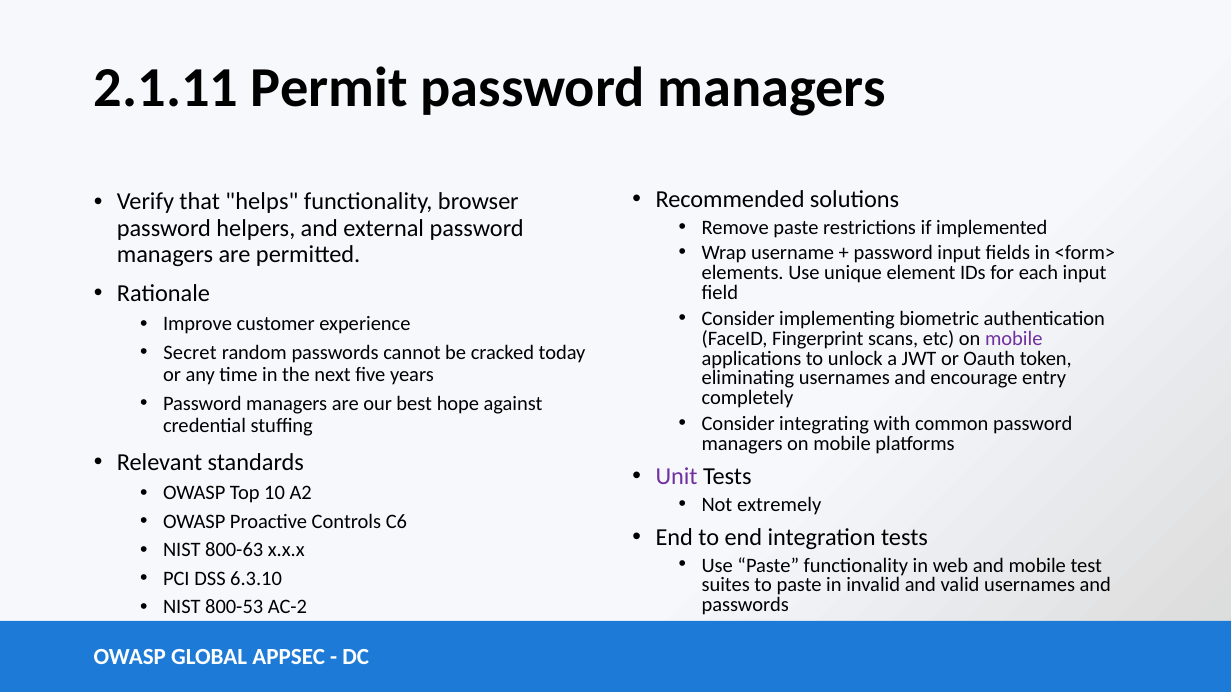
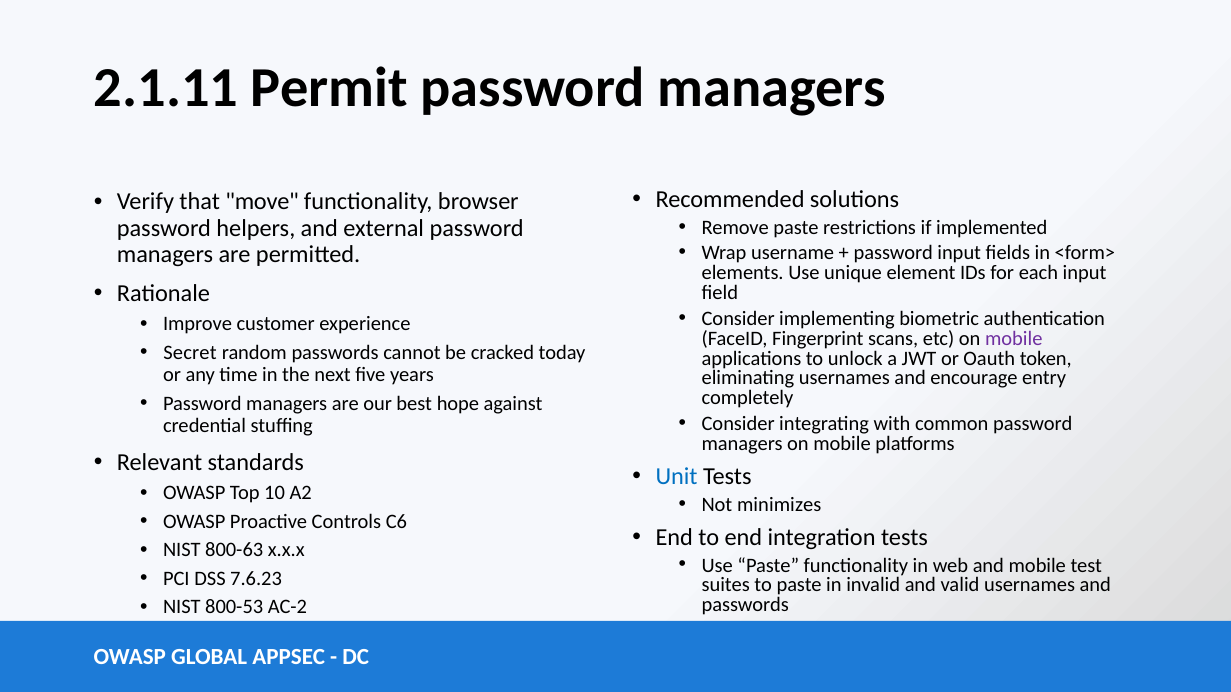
helps: helps -> move
Unit colour: purple -> blue
extremely: extremely -> minimizes
6.3.10: 6.3.10 -> 7.6.23
